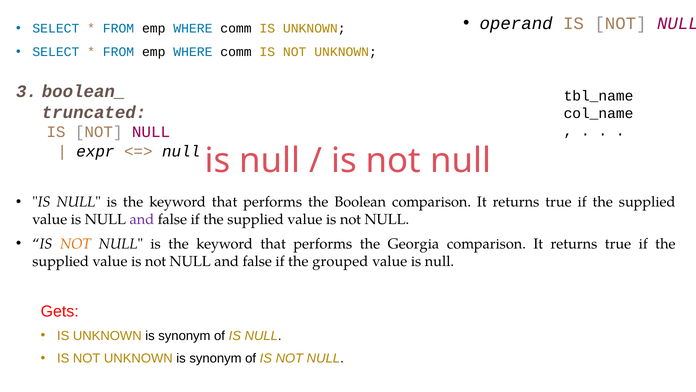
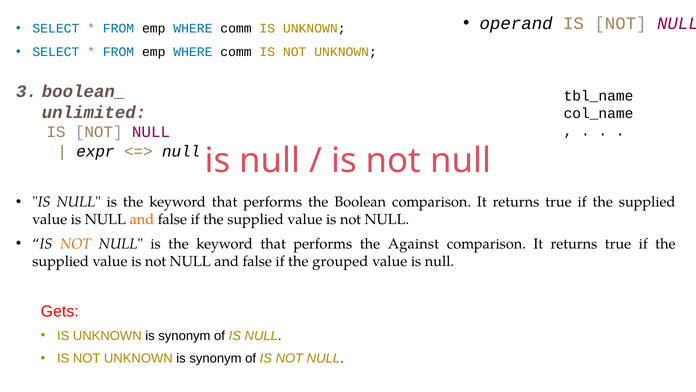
truncated: truncated -> unlimited
and at (142, 219) colour: purple -> orange
Georgia: Georgia -> Against
